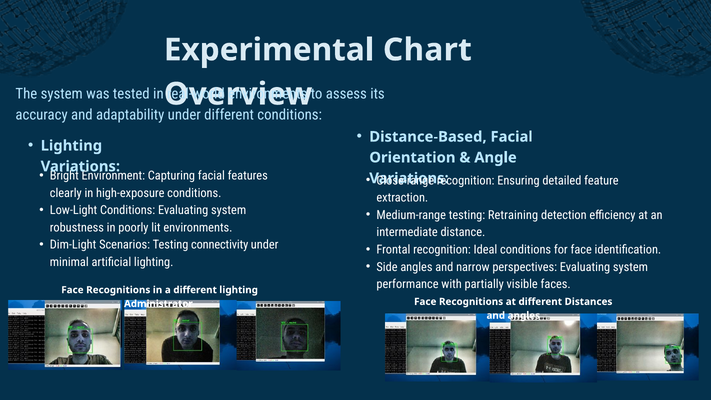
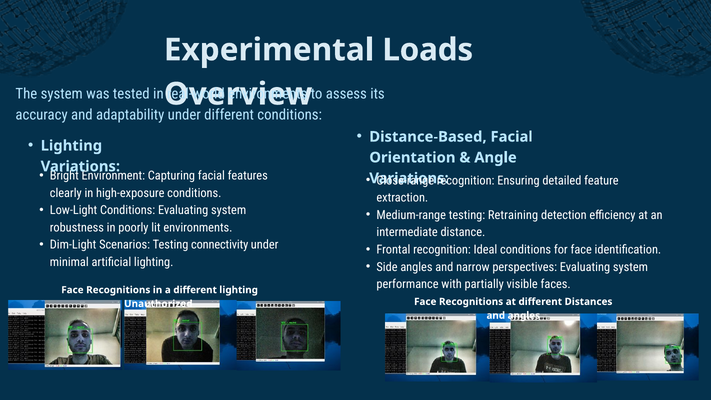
Chart: Chart -> Loads
Administrator: Administrator -> Unauthorized
